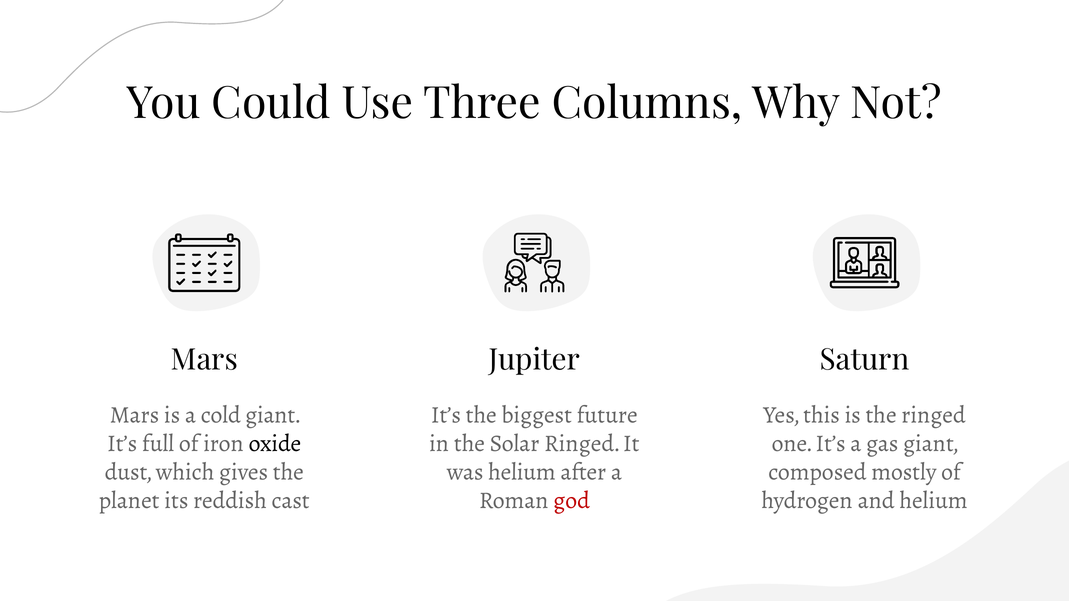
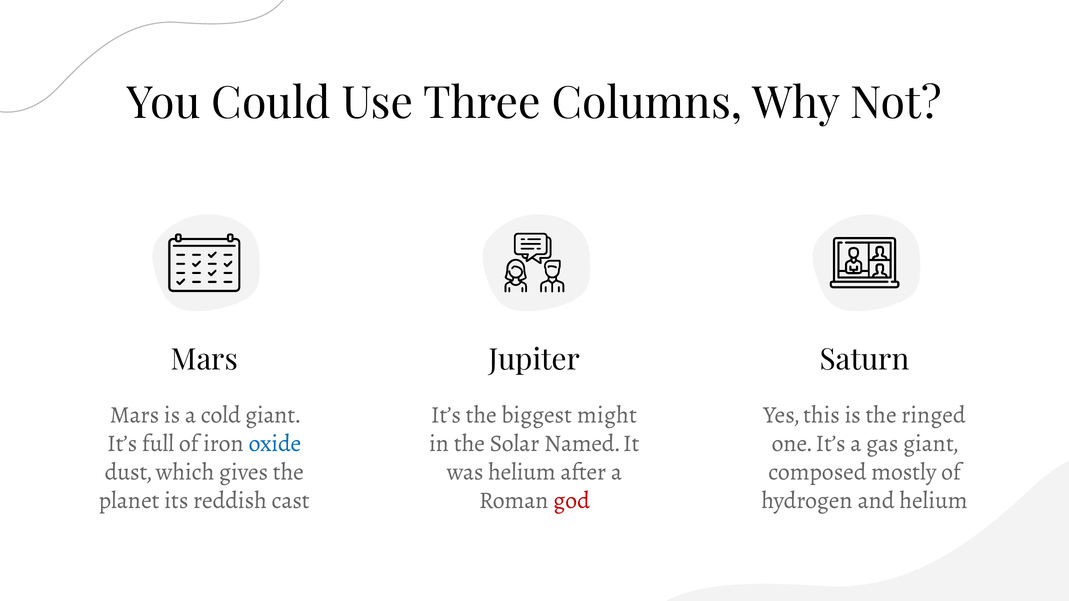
future: future -> might
oxide colour: black -> blue
Solar Ringed: Ringed -> Named
